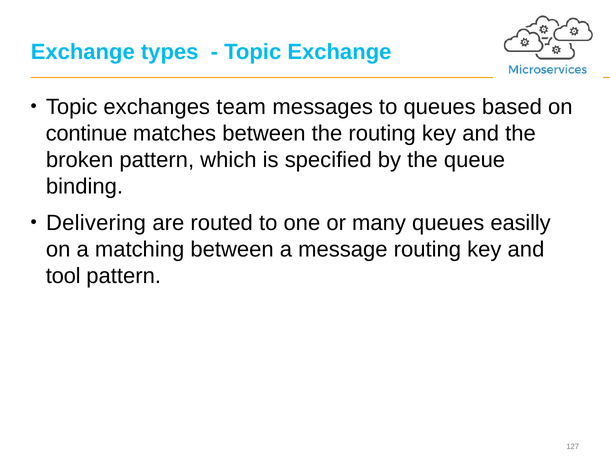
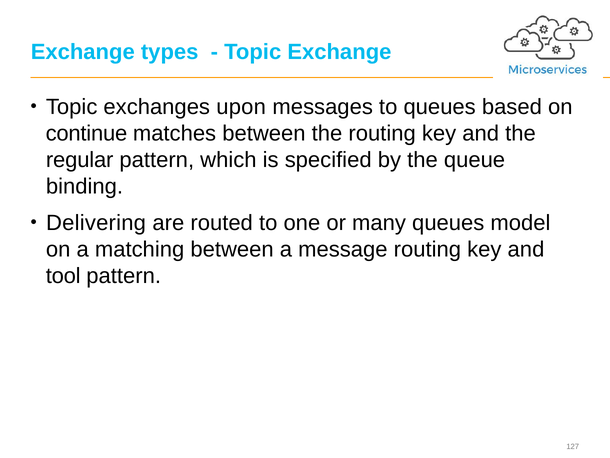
team: team -> upon
broken: broken -> regular
easilly: easilly -> model
